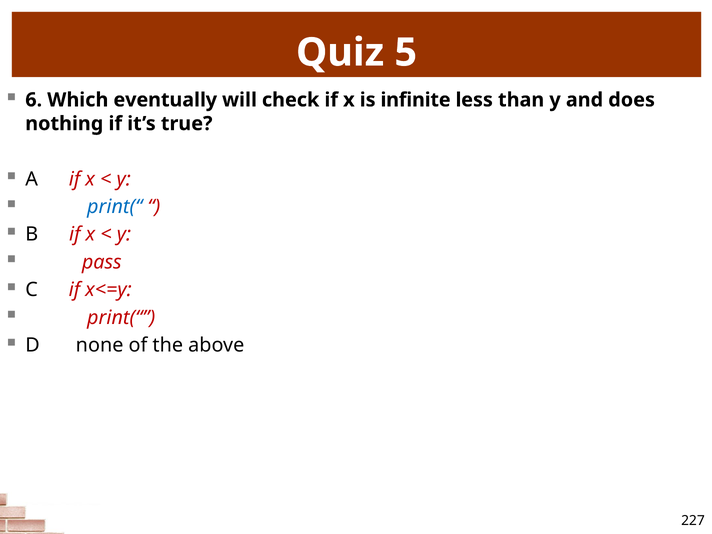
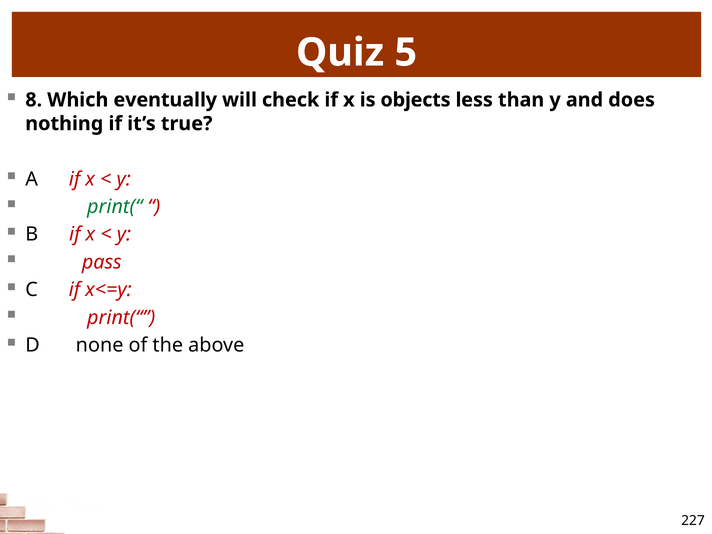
6: 6 -> 8
infinite: infinite -> objects
print(“ at (115, 207) colour: blue -> green
